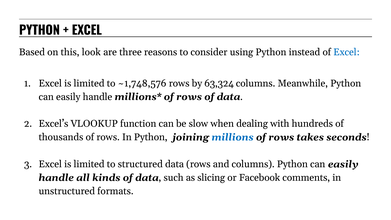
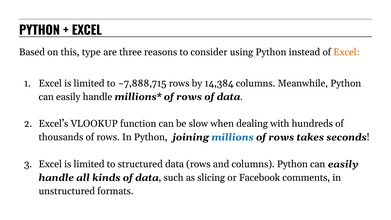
look: look -> type
Excel at (346, 52) colour: blue -> orange
~1,748,576: ~1,748,576 -> ~7,888,715
63,324: 63,324 -> 14,384
